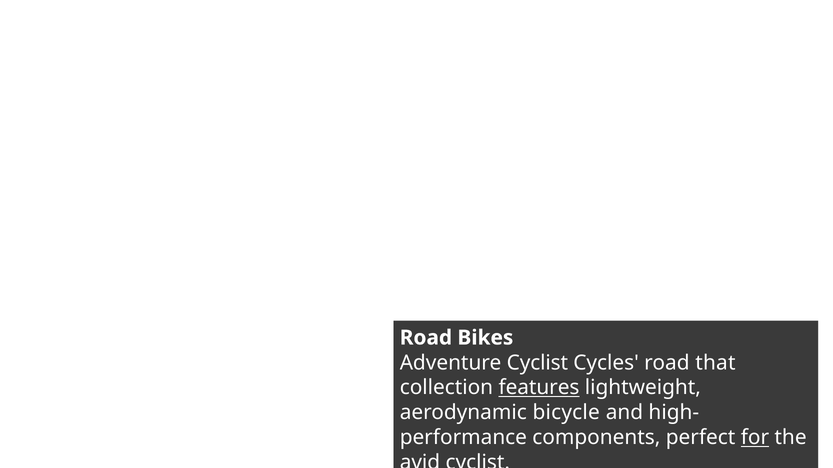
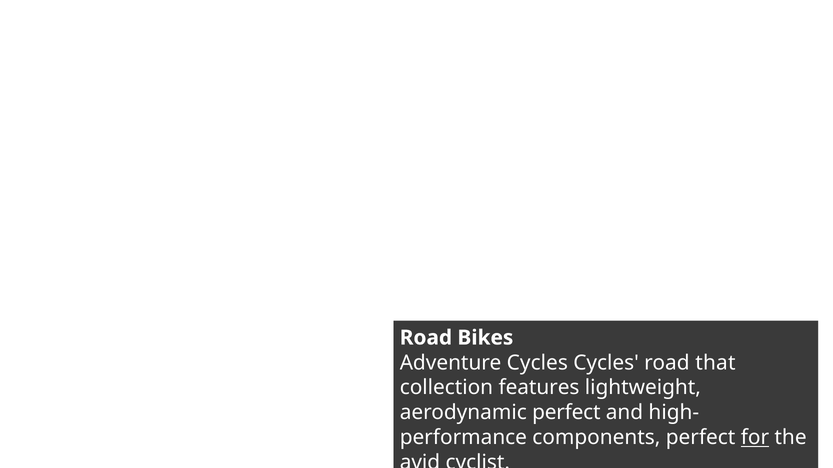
Adventure Cyclist: Cyclist -> Cycles
features underline: present -> none
aerodynamic bicycle: bicycle -> perfect
